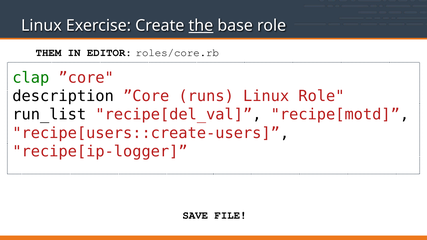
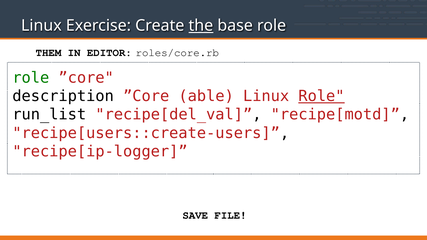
clap at (31, 78): clap -> role
runs: runs -> able
Role at (321, 96) underline: none -> present
